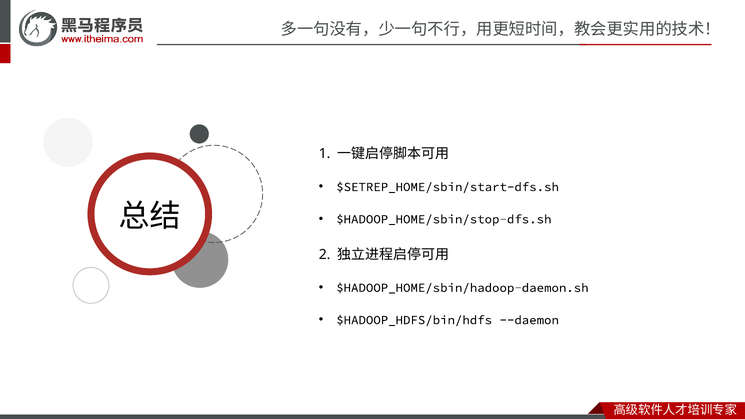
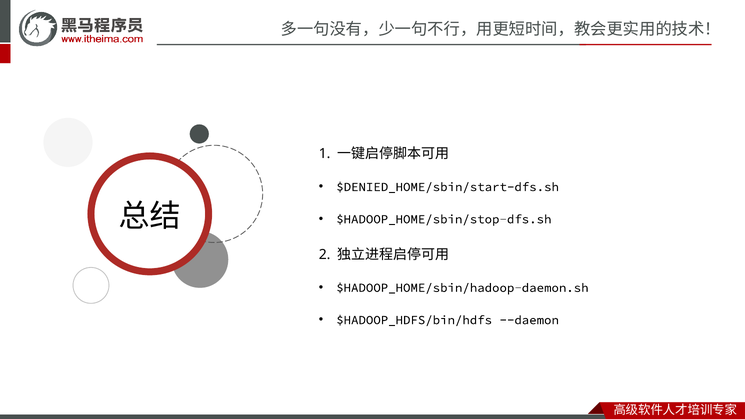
$SETREP_HOME/sbin/start-dfs.sh: $SETREP_HOME/sbin/start-dfs.sh -> $DENIED_HOME/sbin/start-dfs.sh
